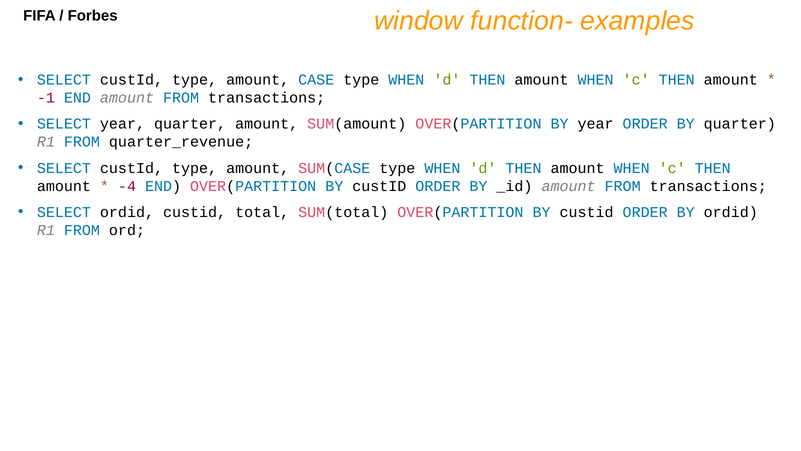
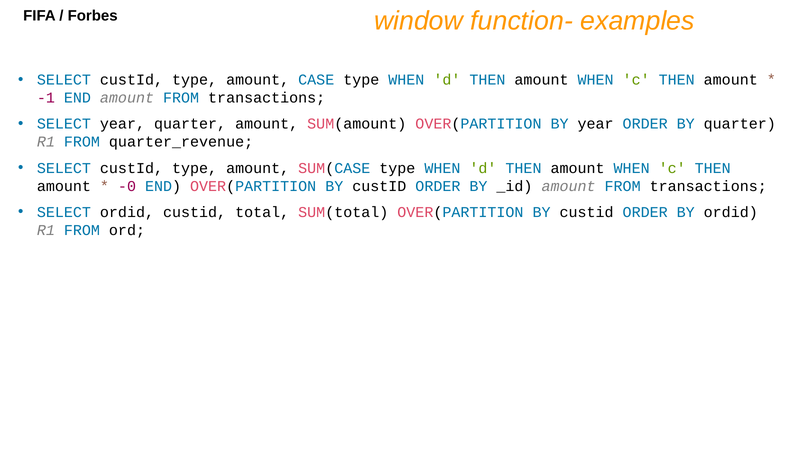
-4: -4 -> -0
